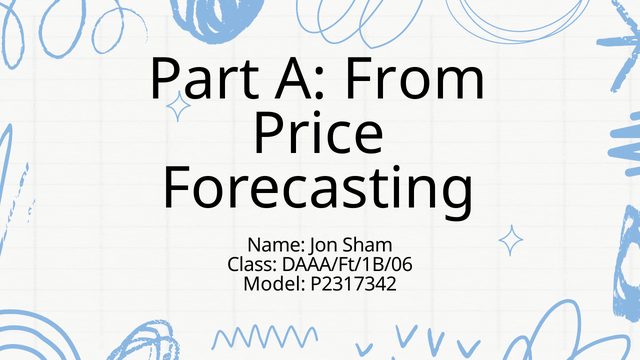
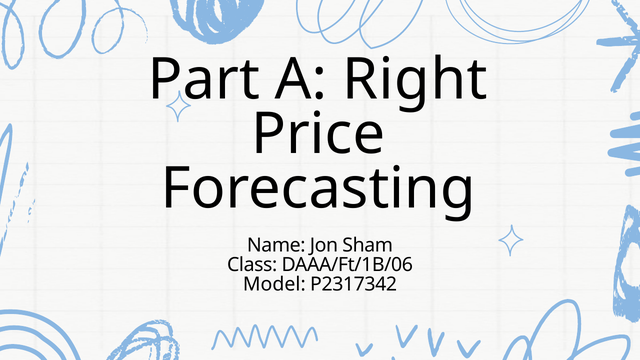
From: From -> Right
